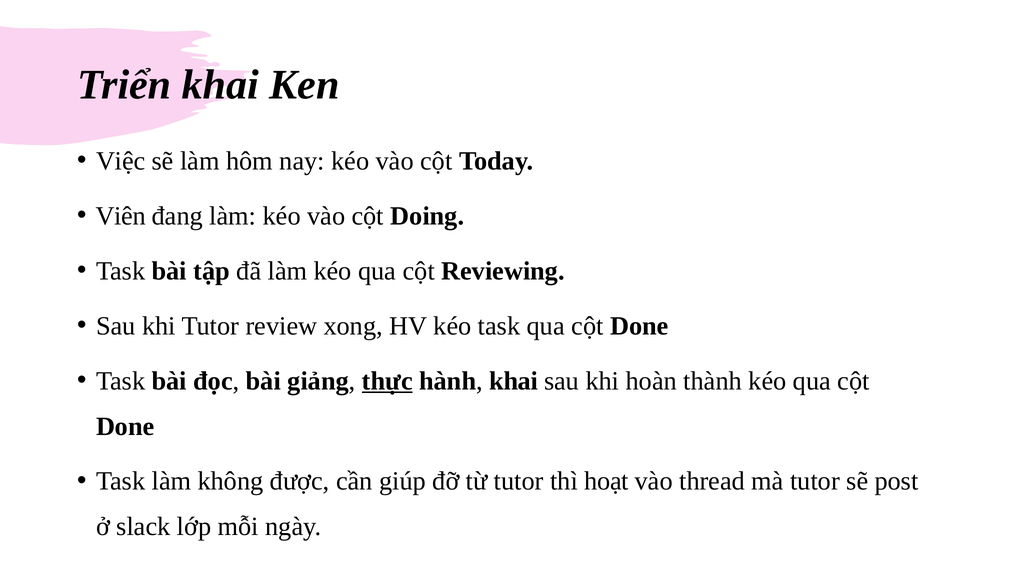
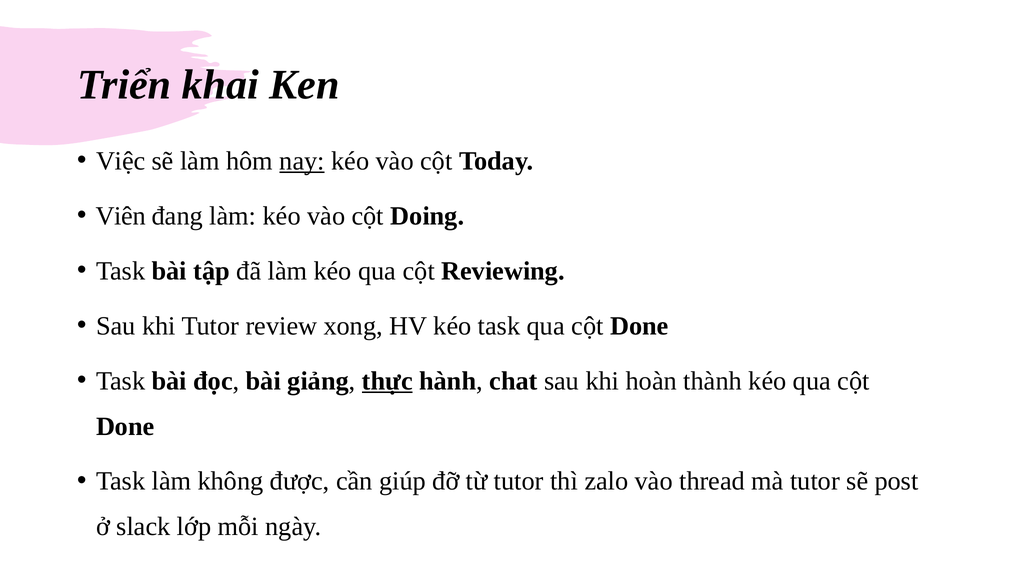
nay underline: none -> present
hành khai: khai -> chat
hoạt: hoạt -> zalo
